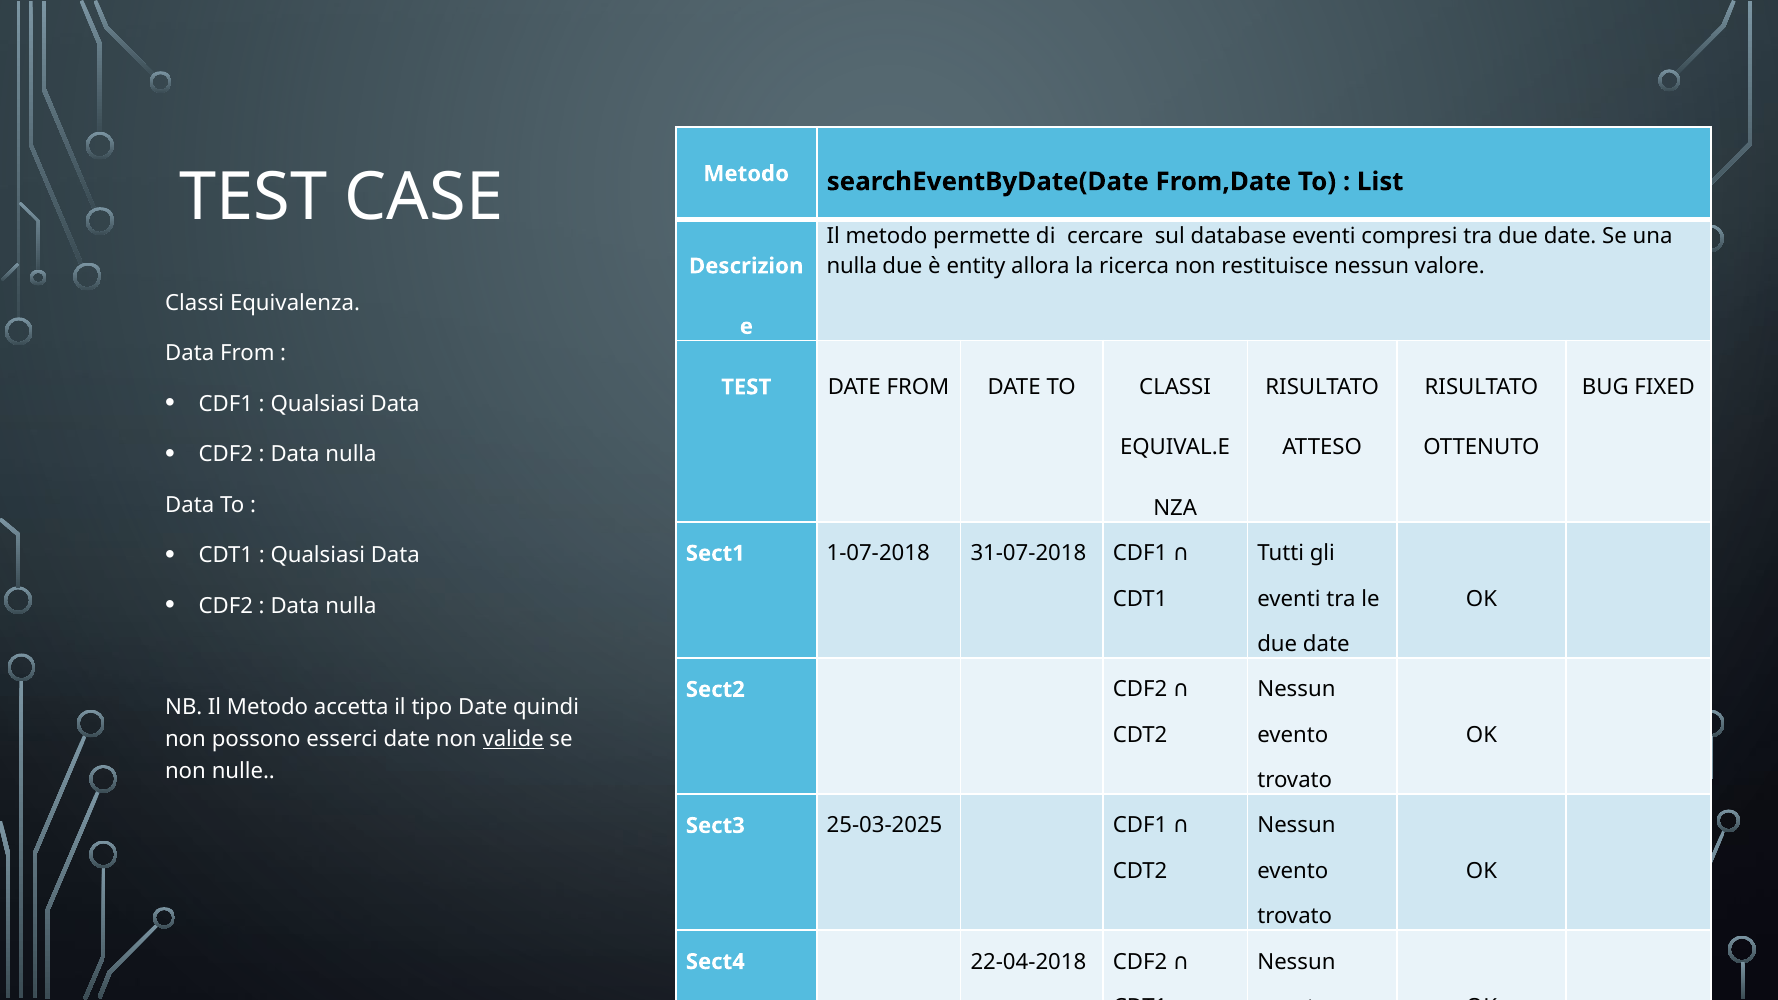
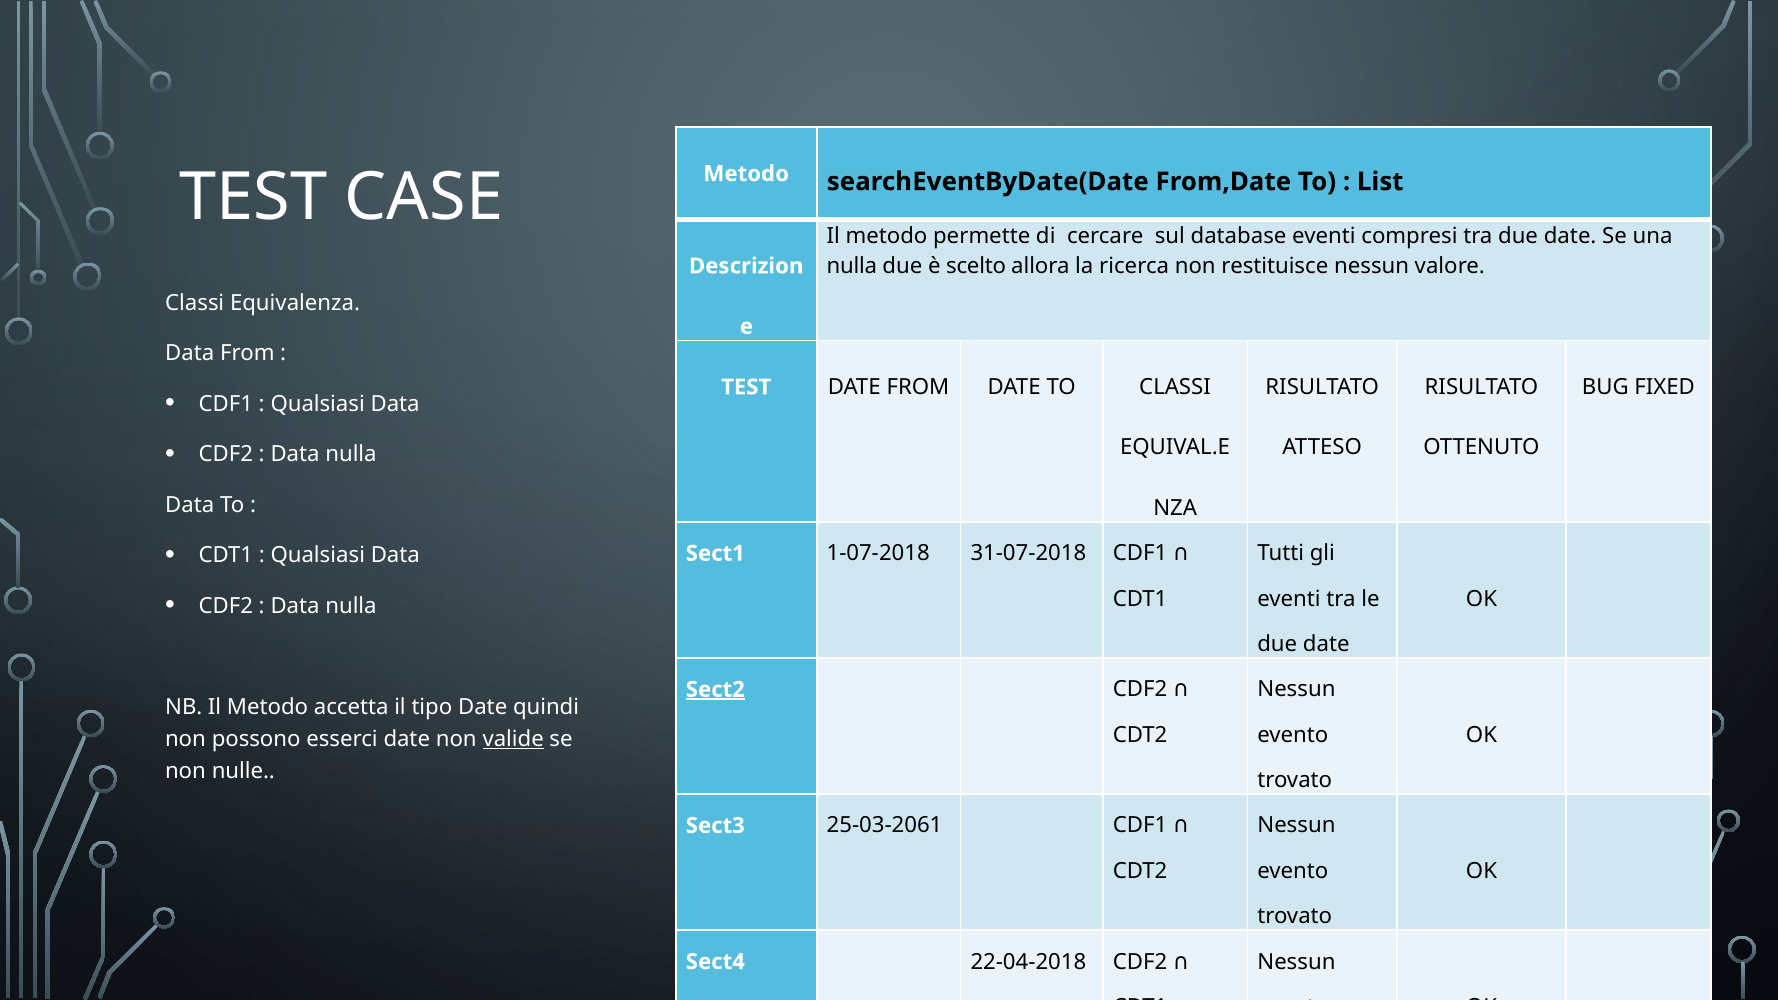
entity: entity -> scelto
Sect2 underline: none -> present
25-03-2025: 25-03-2025 -> 25-03-2061
